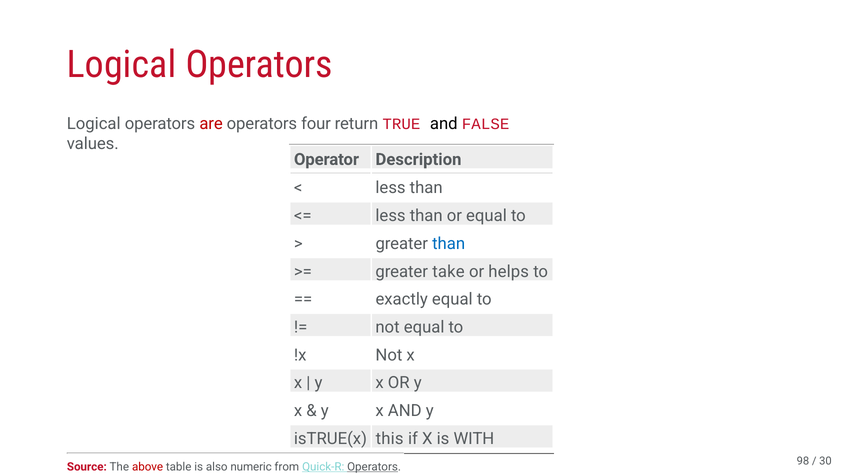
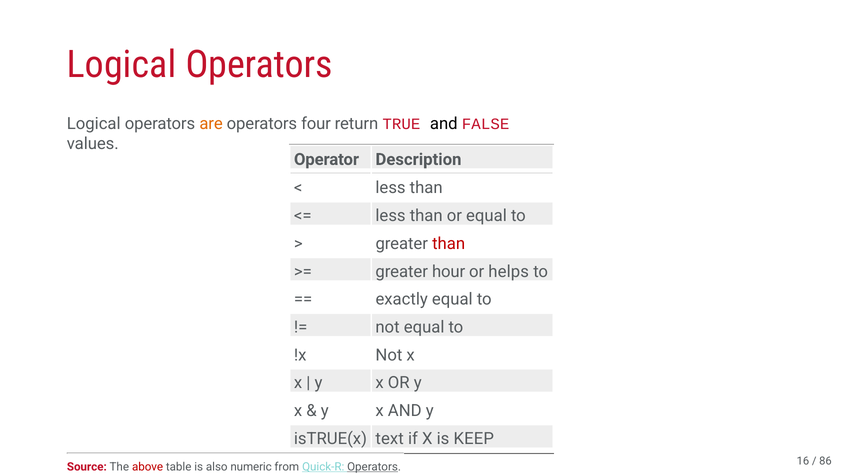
are colour: red -> orange
than at (449, 244) colour: blue -> red
take: take -> hour
this: this -> text
WITH: WITH -> KEEP
98: 98 -> 16
30: 30 -> 86
